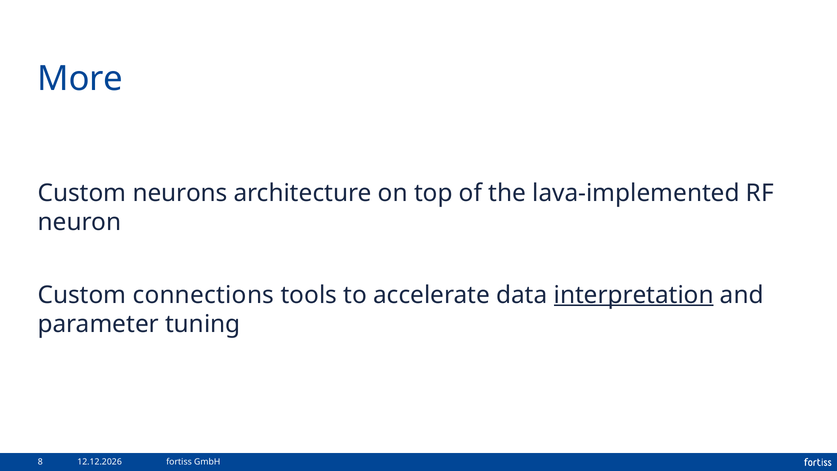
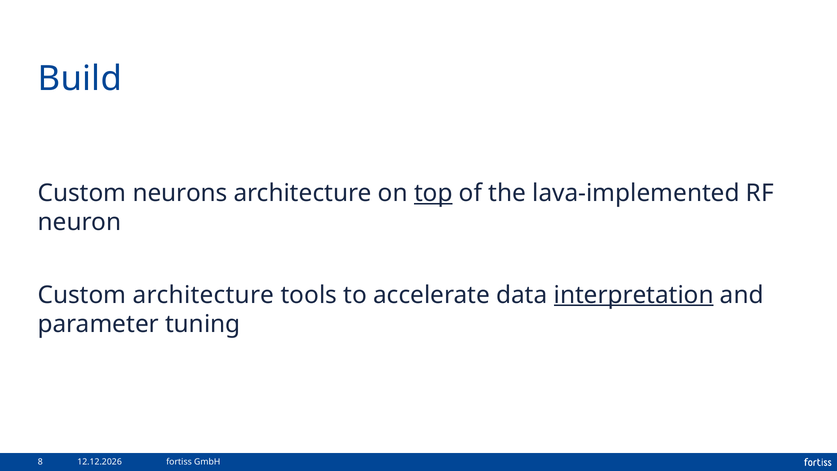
More: More -> Build
top underline: none -> present
Custom connections: connections -> architecture
